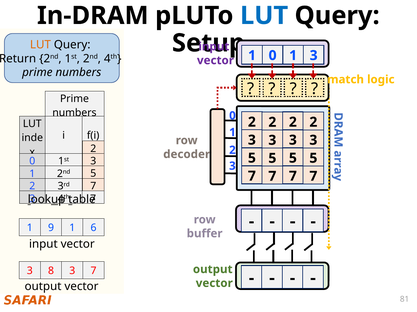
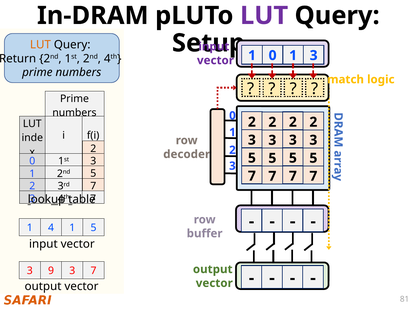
LUT at (264, 16) colour: blue -> purple
9: 9 -> 4
1 6: 6 -> 5
8: 8 -> 9
